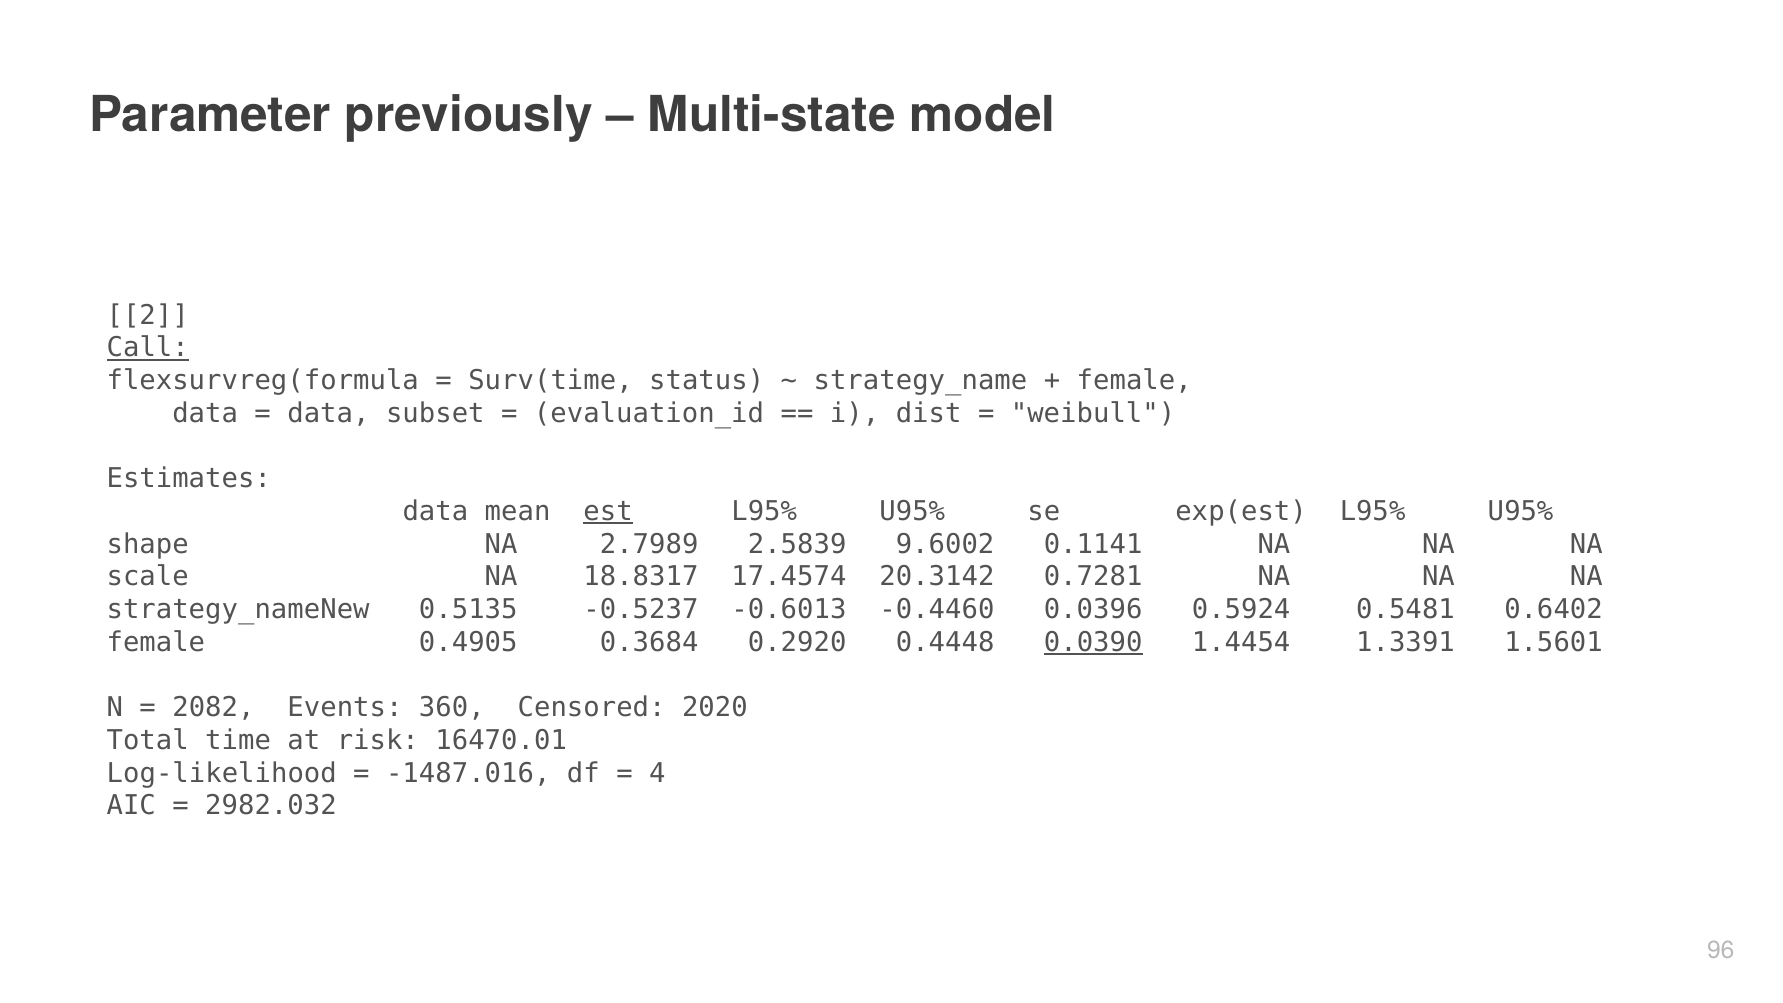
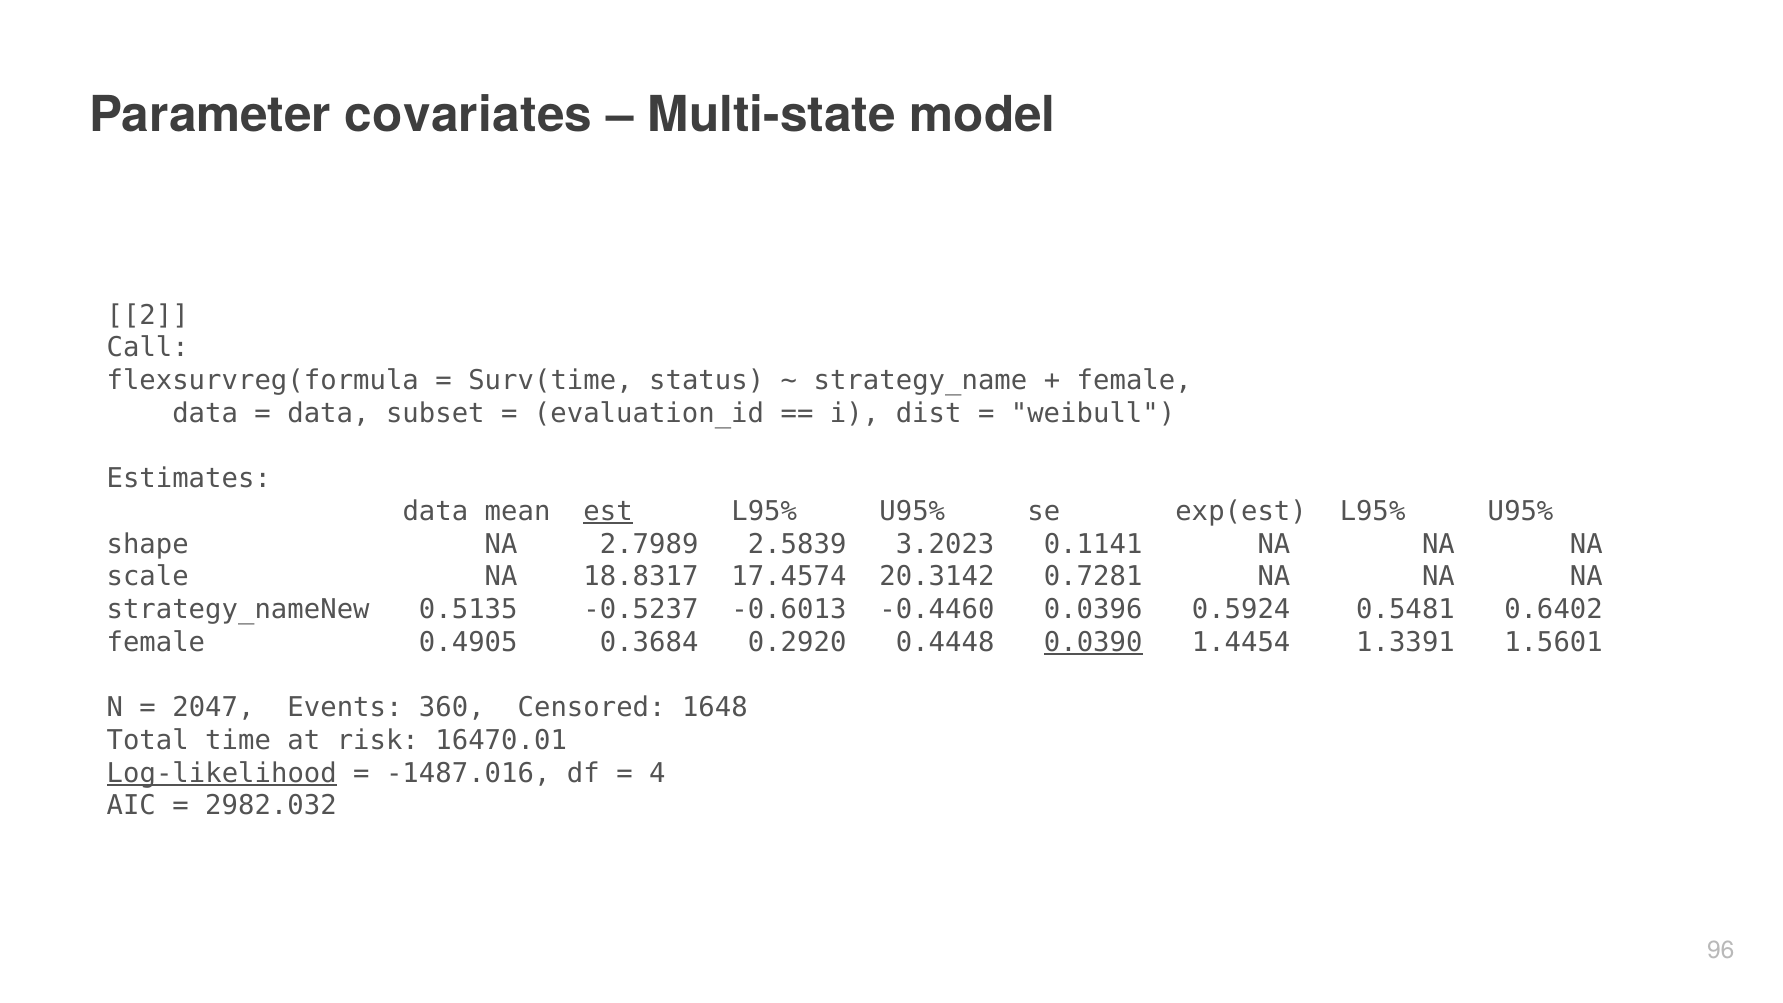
previously: previously -> covariates
Call underline: present -> none
9.6002: 9.6002 -> 3.2023
2082: 2082 -> 2047
2020: 2020 -> 1648
Log-likelihood underline: none -> present
